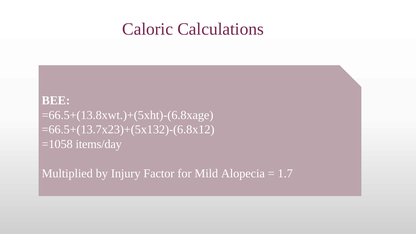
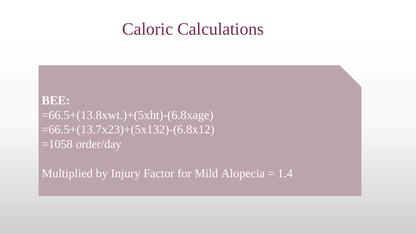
items/day: items/day -> order/day
1.7: 1.7 -> 1.4
